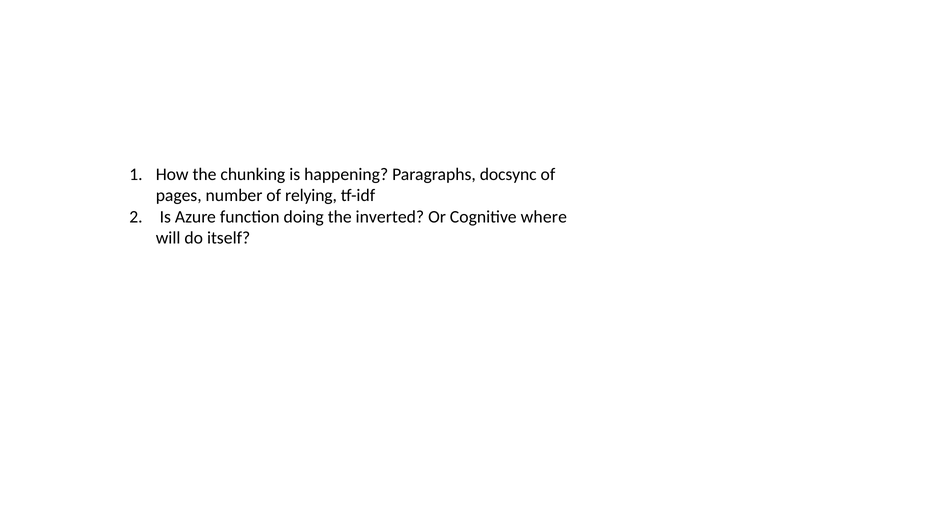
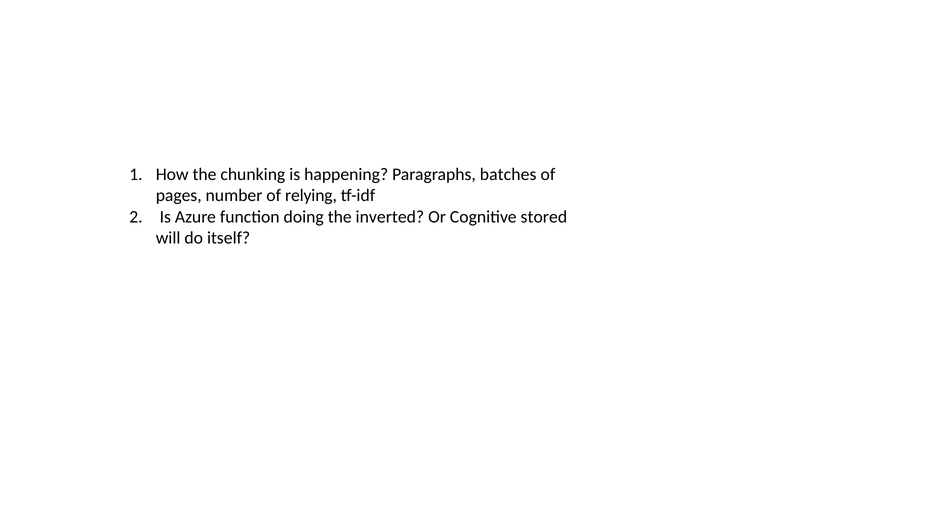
docsync: docsync -> batches
where: where -> stored
